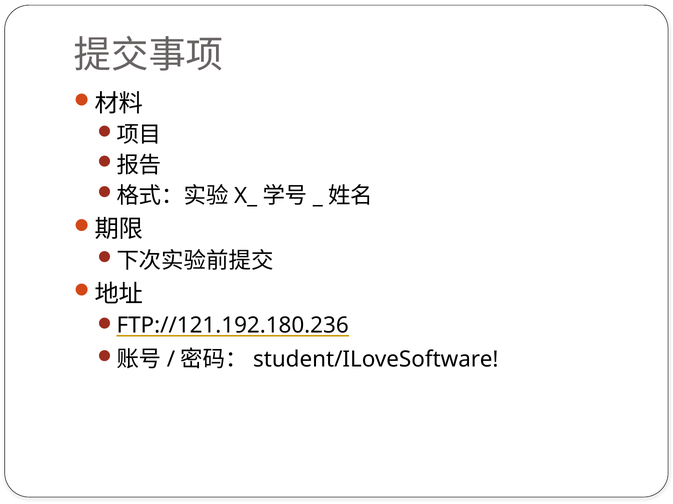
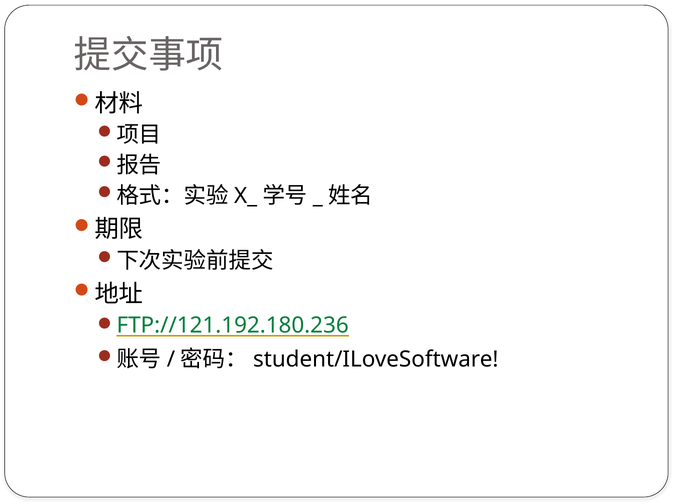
FTP://121.192.180.236 colour: black -> green
